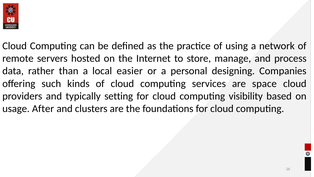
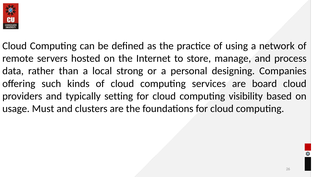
easier: easier -> strong
space: space -> board
After: After -> Must
